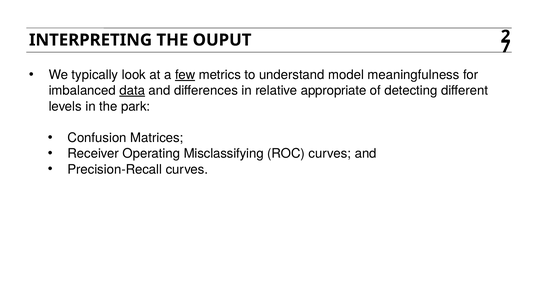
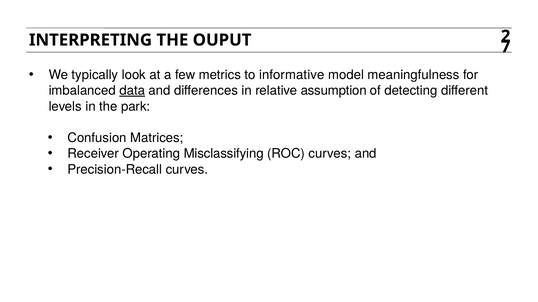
few underline: present -> none
understand: understand -> informative
appropriate: appropriate -> assumption
